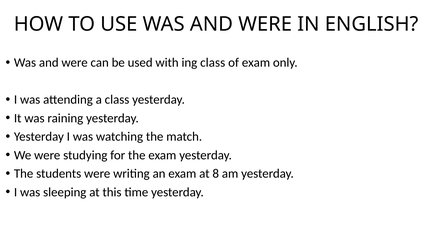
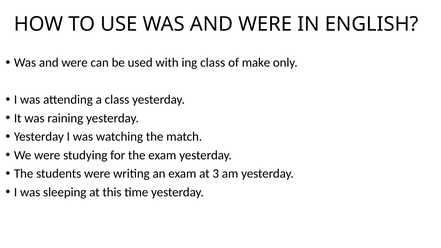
of exam: exam -> make
8: 8 -> 3
